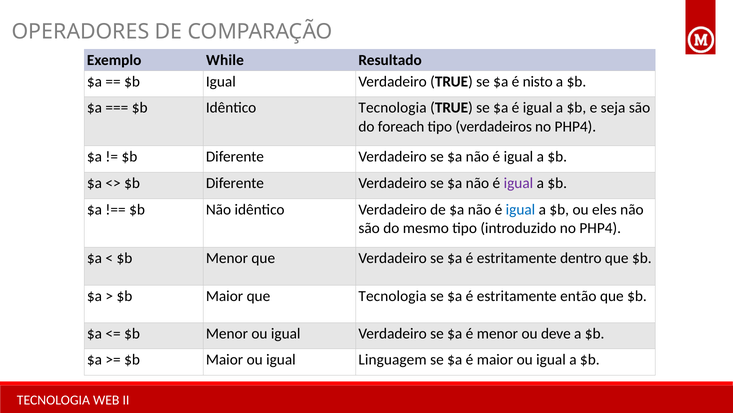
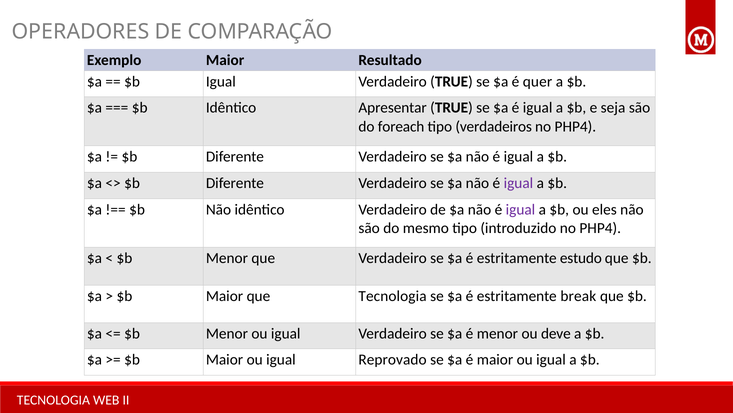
Exemplo While: While -> Maior
nisto: nisto -> quer
Idêntico Tecnologia: Tecnologia -> Apresentar
igual at (520, 209) colour: blue -> purple
dentro: dentro -> estudo
então: então -> break
Linguagem: Linguagem -> Reprovado
